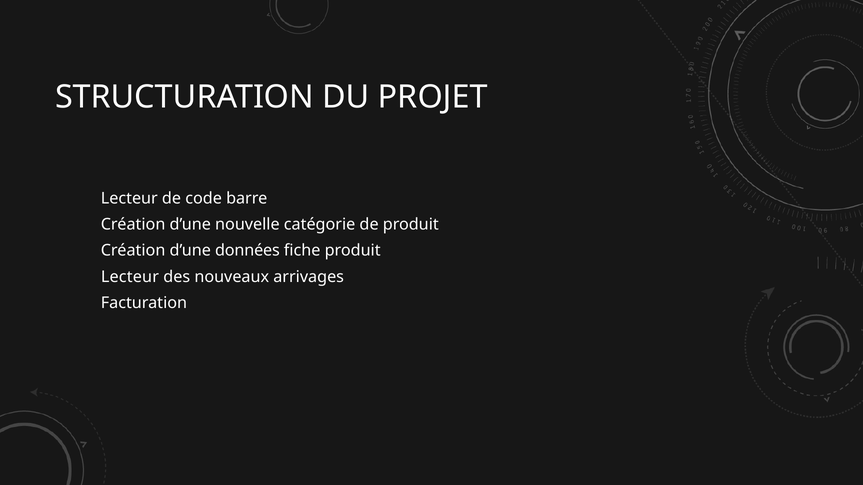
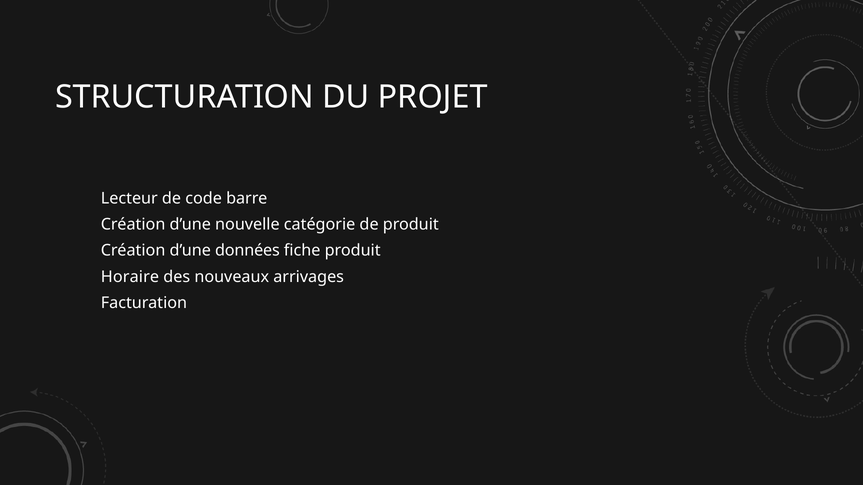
Lecteur at (130, 277): Lecteur -> Horaire
